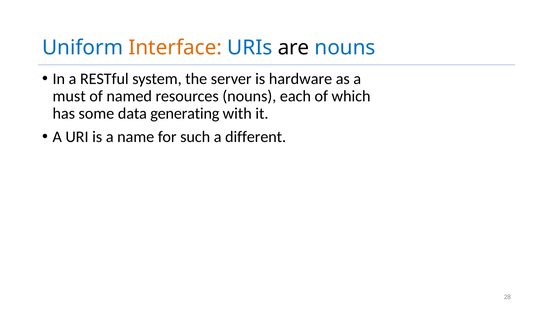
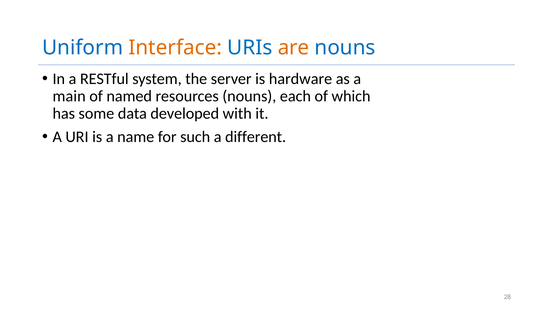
are colour: black -> orange
must: must -> main
generating: generating -> developed
